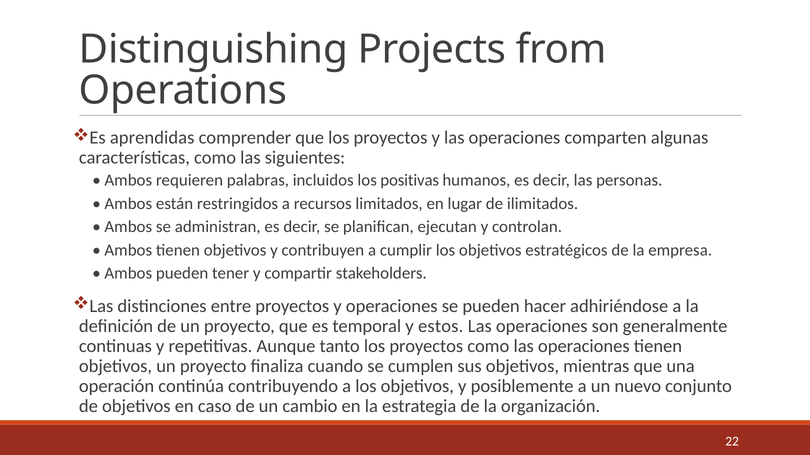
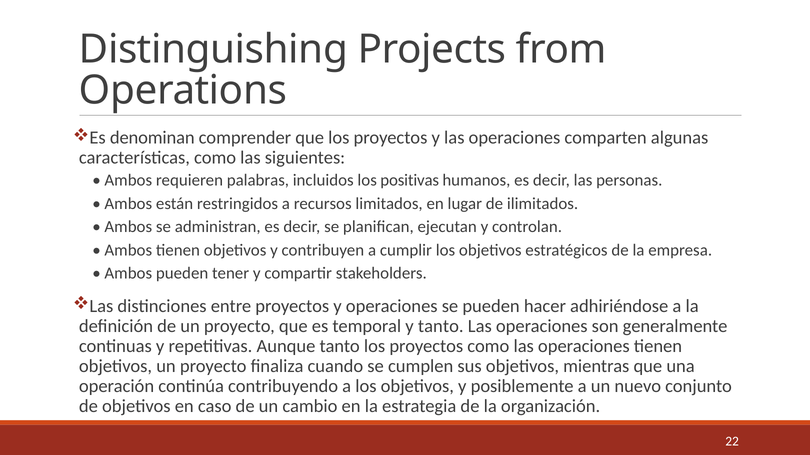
aprendidas: aprendidas -> denominan
y estos: estos -> tanto
